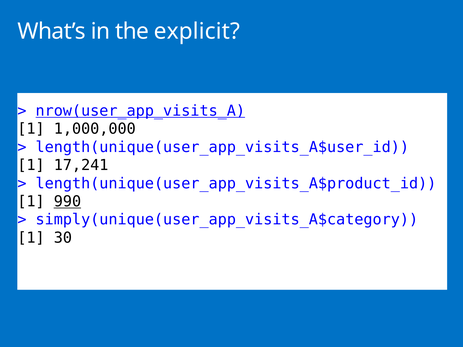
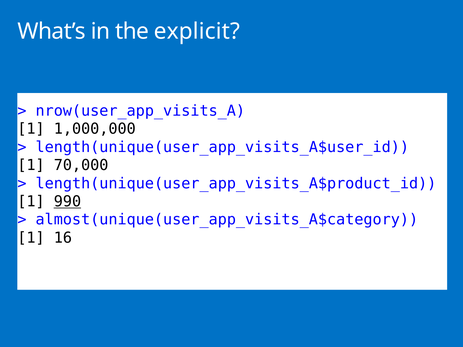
nrow(user_app_visits_A underline: present -> none
17,241: 17,241 -> 70,000
simply(unique(user_app_visits_A$category: simply(unique(user_app_visits_A$category -> almost(unique(user_app_visits_A$category
30: 30 -> 16
